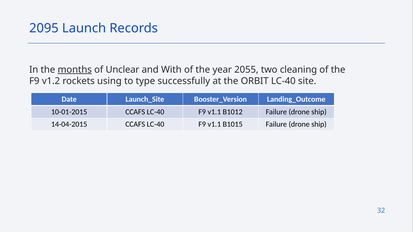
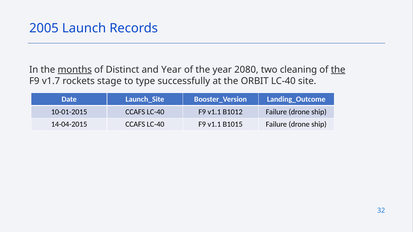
2095: 2095 -> 2005
Unclear: Unclear -> Distinct
and With: With -> Year
2055: 2055 -> 2080
the at (338, 70) underline: none -> present
v1.2: v1.2 -> v1.7
using: using -> stage
